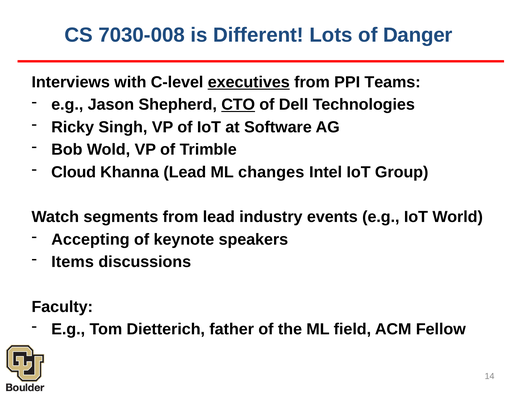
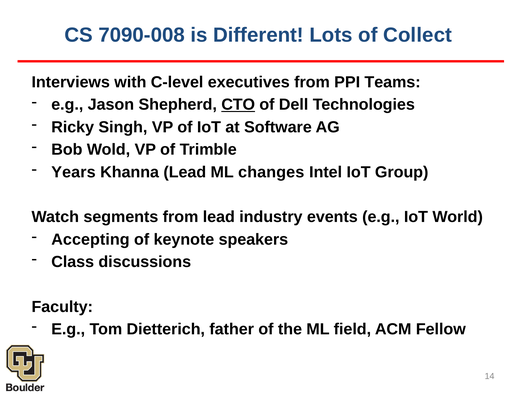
7030-008: 7030-008 -> 7090-008
Danger: Danger -> Collect
executives underline: present -> none
Cloud: Cloud -> Years
Items: Items -> Class
